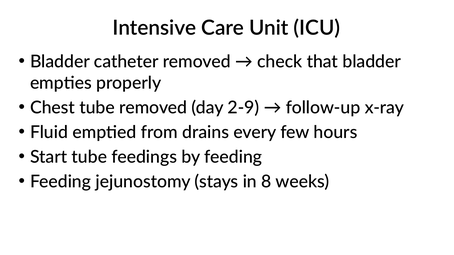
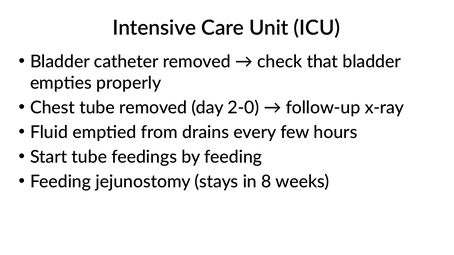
2-9: 2-9 -> 2-0
